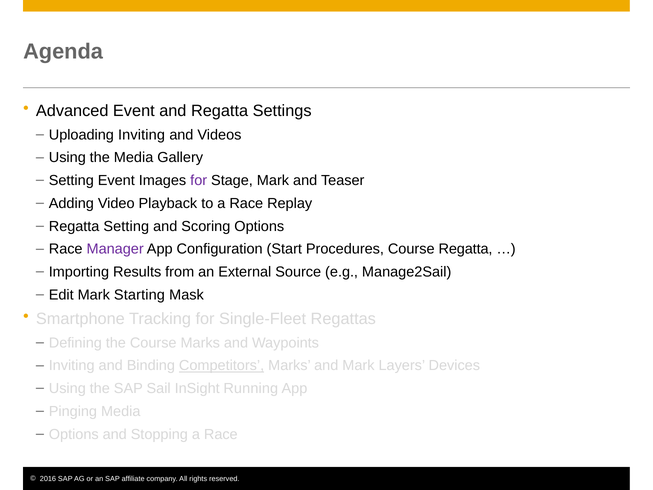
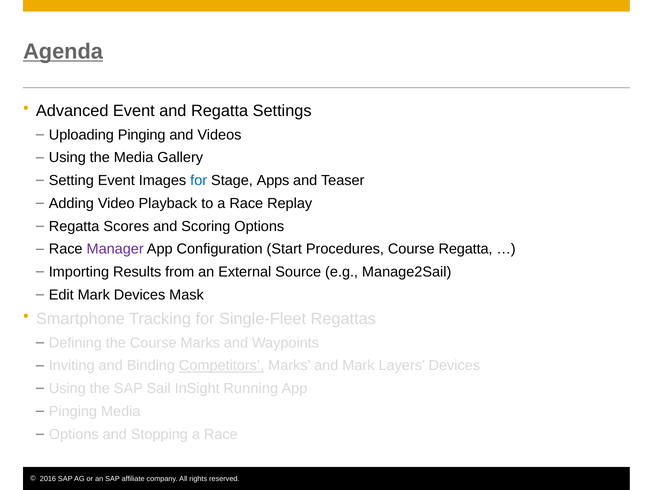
Agenda underline: none -> present
Uploading Inviting: Inviting -> Pinging
for at (199, 180) colour: purple -> blue
Stage Mark: Mark -> Apps
Regatta Setting: Setting -> Scores
Mark Starting: Starting -> Devices
